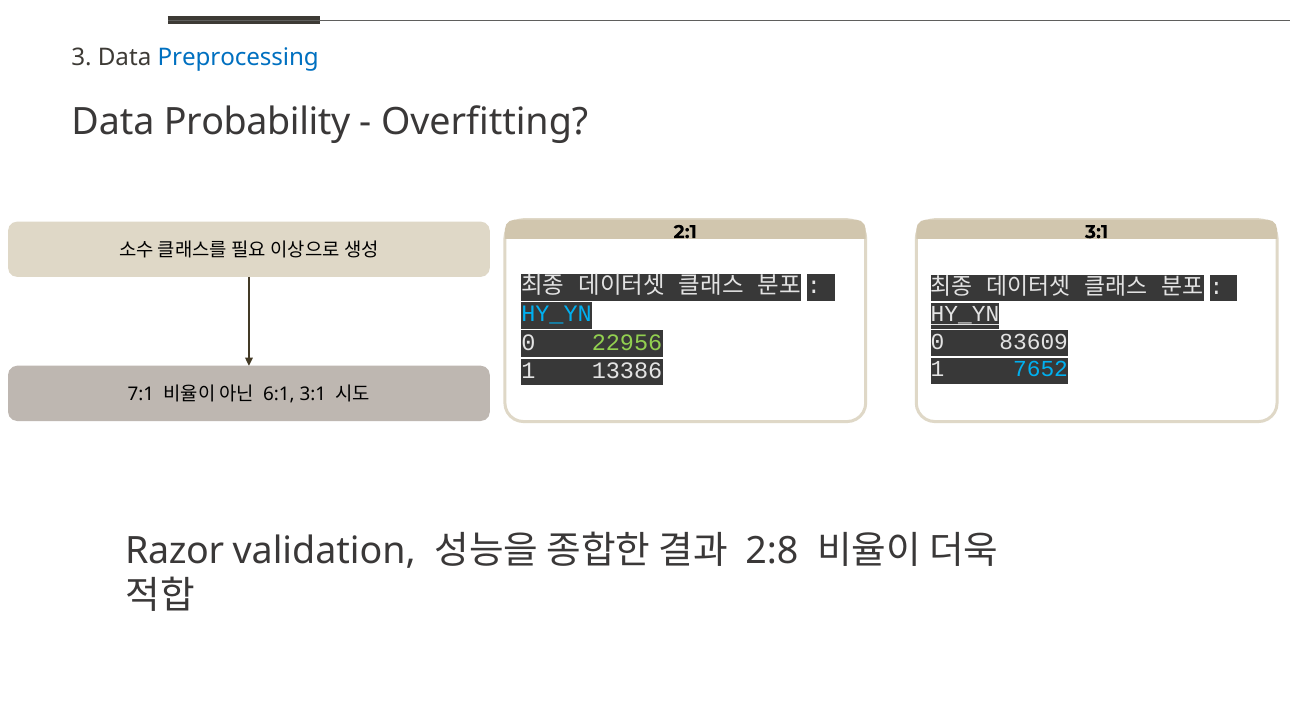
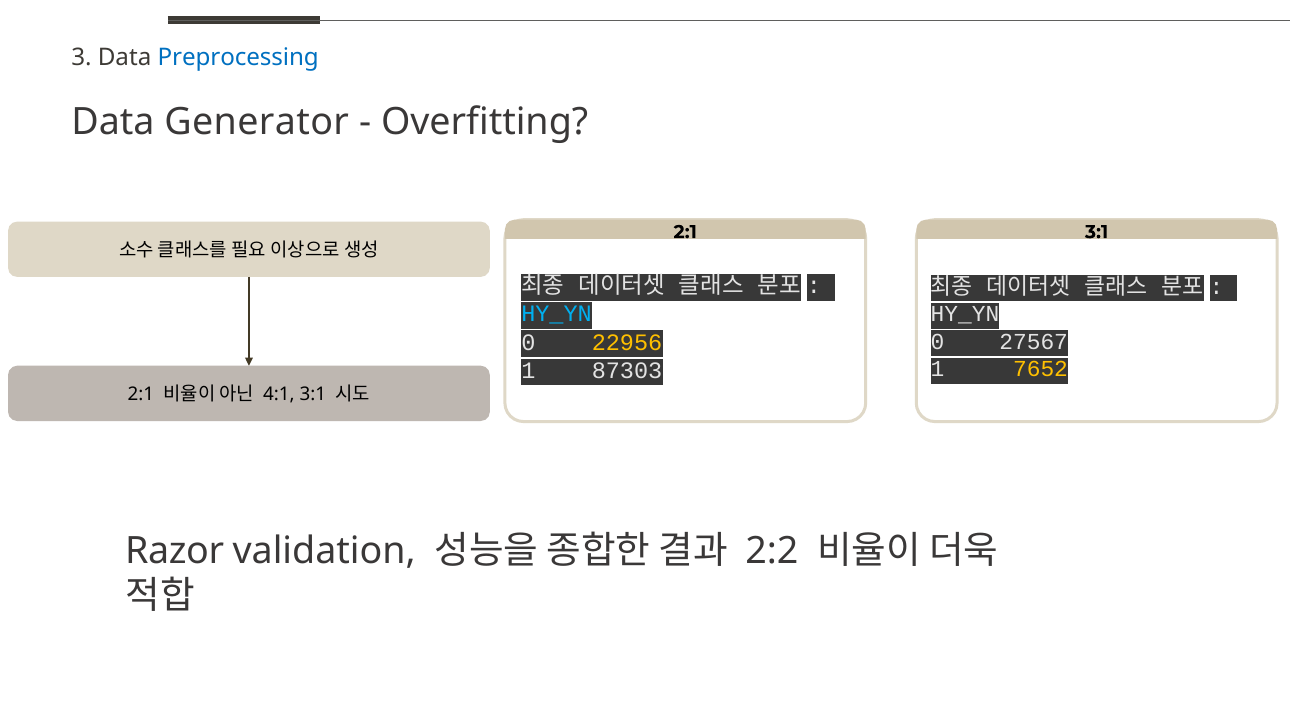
Probability: Probability -> Generator
HY_YN at (965, 314) underline: present -> none
83609: 83609 -> 27567
22956 colour: light green -> yellow
7652 colour: light blue -> yellow
13386: 13386 -> 87303
7:1 at (141, 394): 7:1 -> 2:1
6:1: 6:1 -> 4:1
2:8: 2:8 -> 2:2
